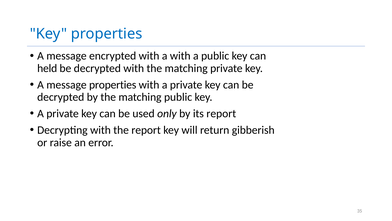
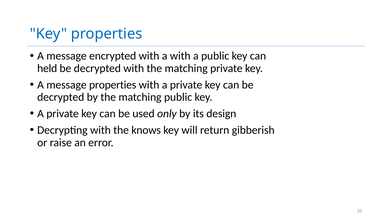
its report: report -> design
the report: report -> knows
